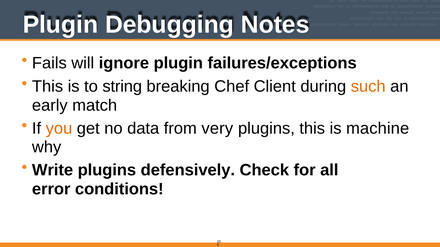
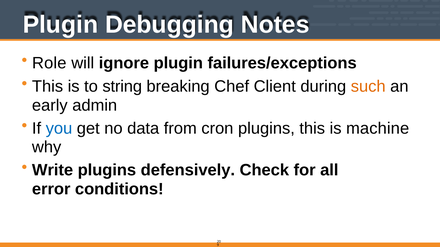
Fails: Fails -> Role
match: match -> admin
you colour: orange -> blue
very: very -> cron
